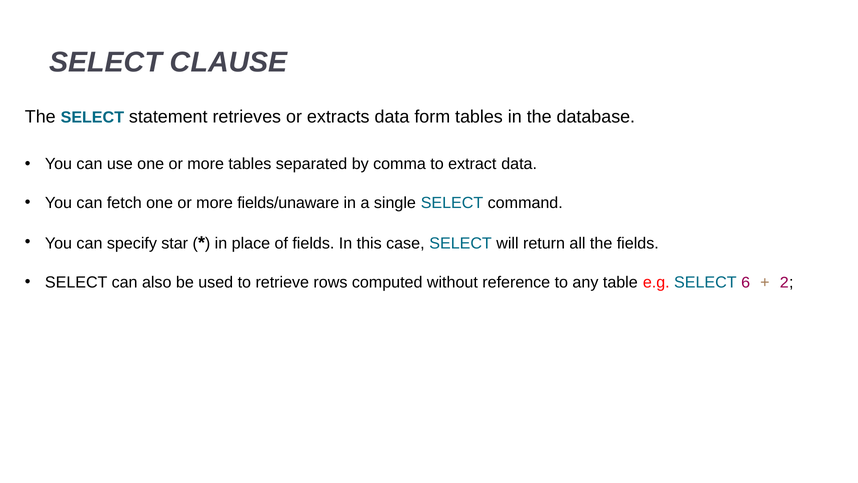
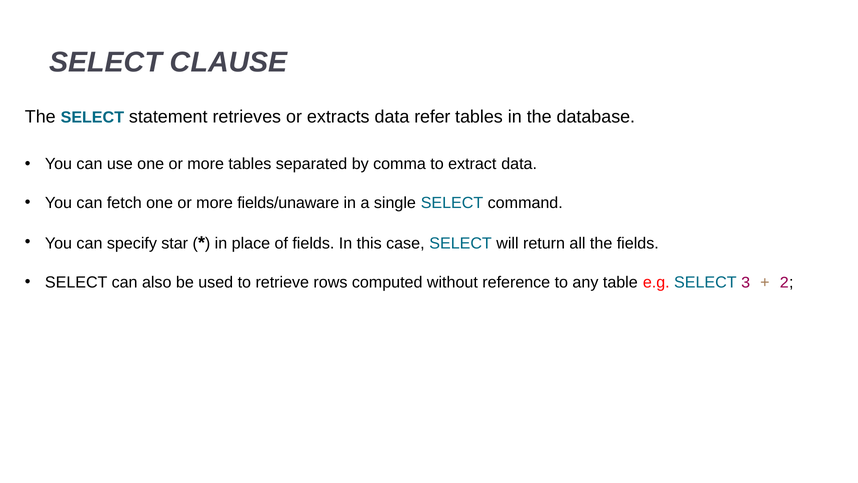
form: form -> refer
6: 6 -> 3
